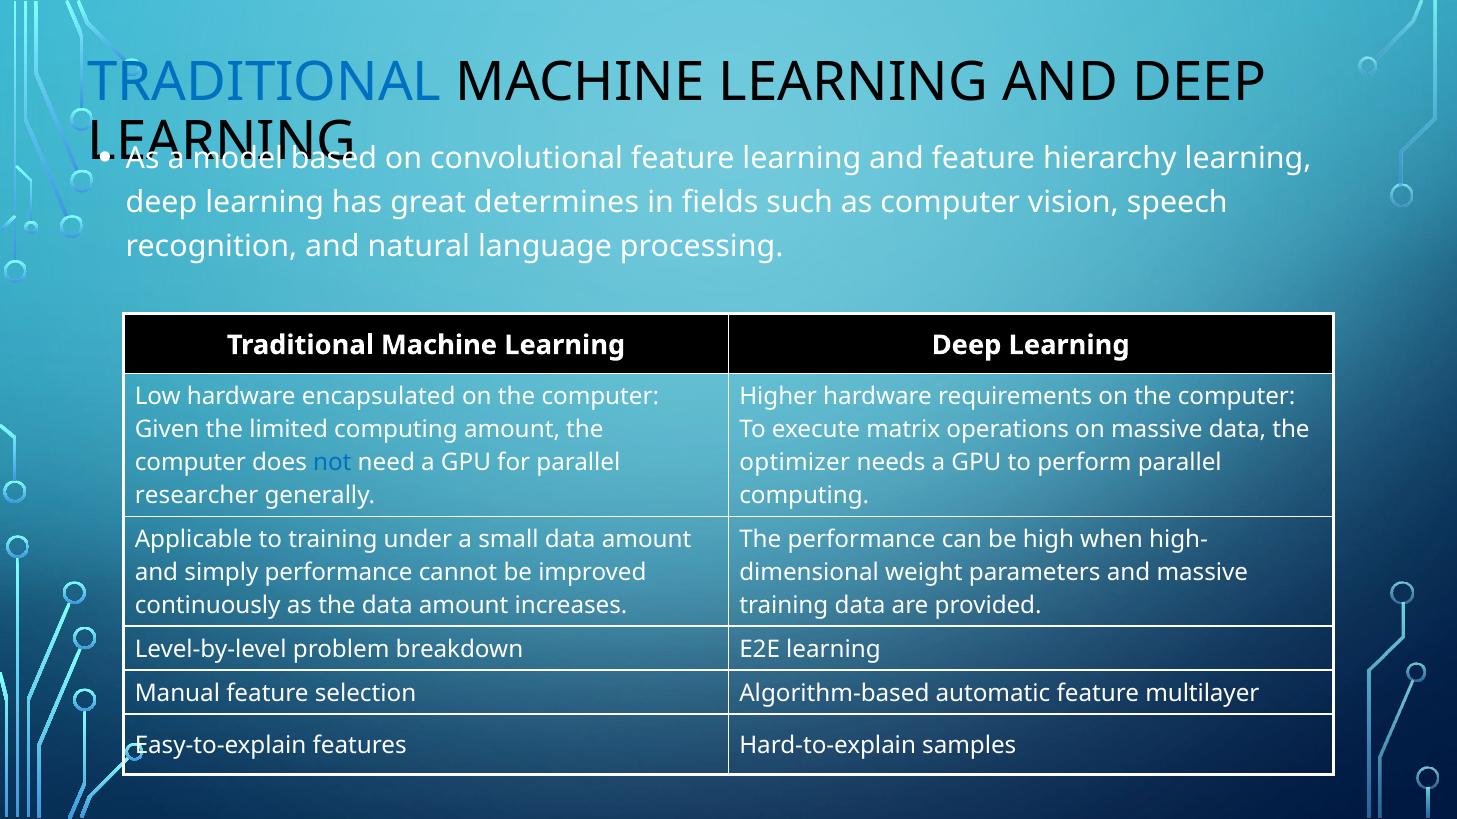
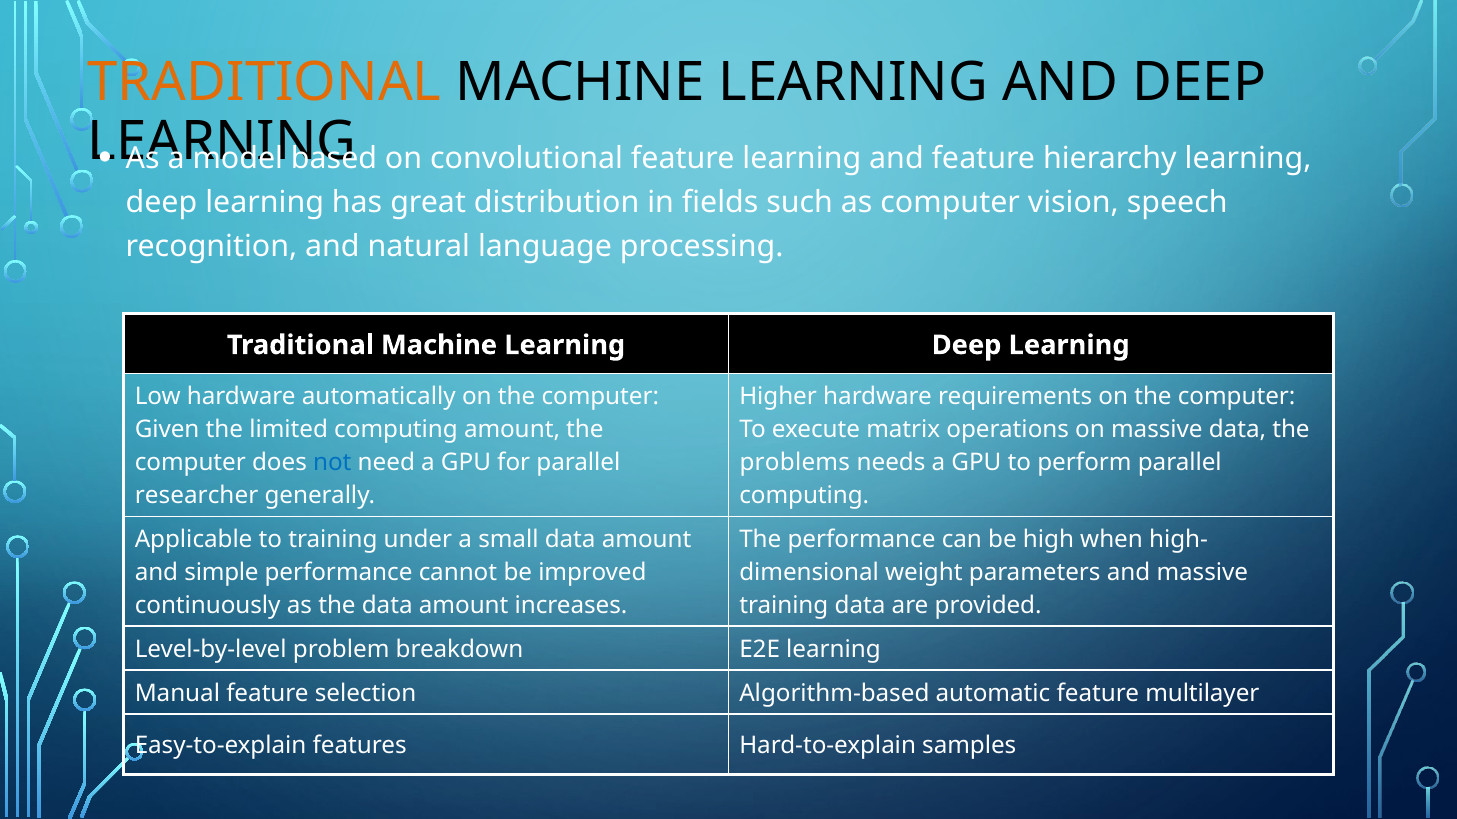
TRADITIONAL at (264, 83) colour: blue -> orange
determines: determines -> distribution
encapsulated: encapsulated -> automatically
optimizer: optimizer -> problems
simply: simply -> simple
